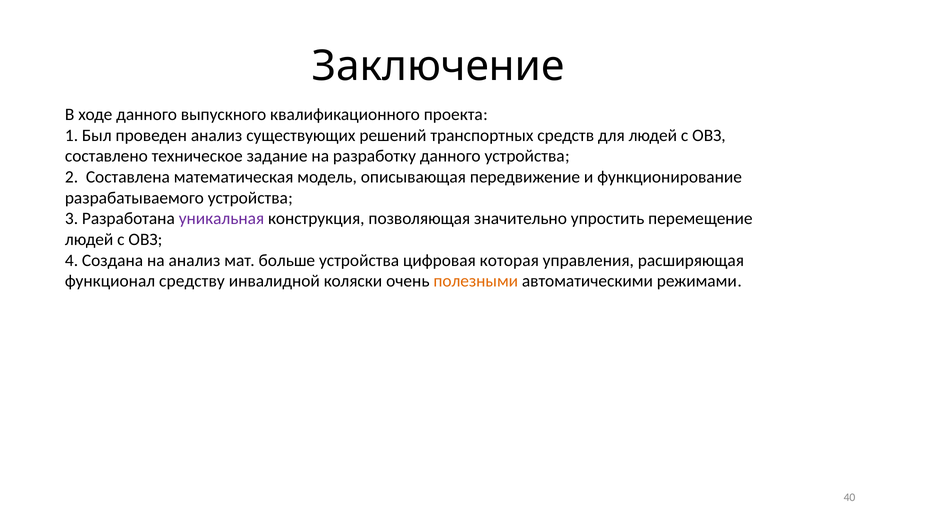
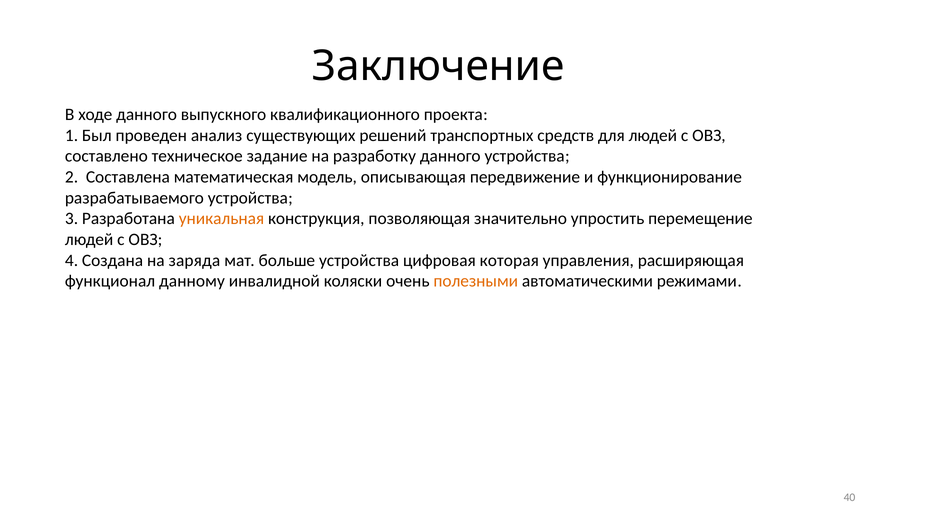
уникальная colour: purple -> orange
на анализ: анализ -> заряда
средству: средству -> данному
